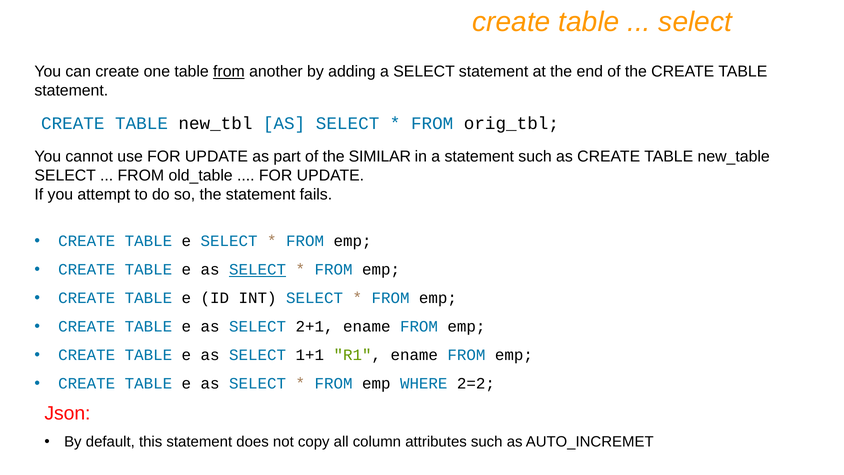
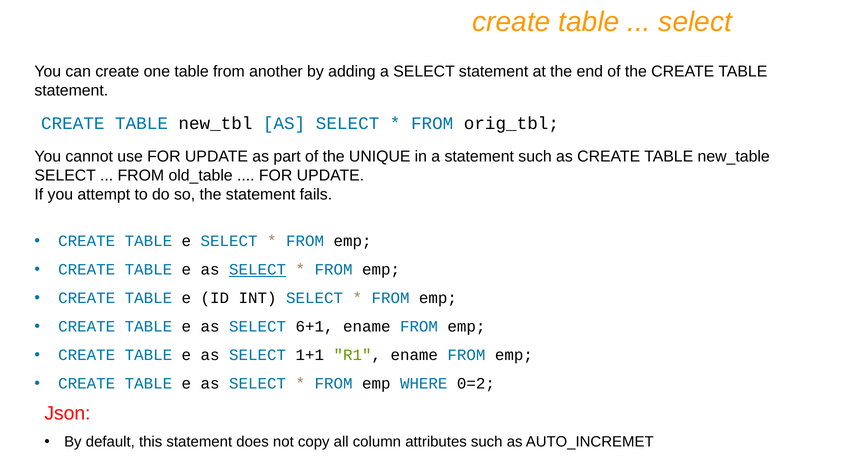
from at (229, 72) underline: present -> none
SIMILAR: SIMILAR -> UNIQUE
2+1: 2+1 -> 6+1
2=2: 2=2 -> 0=2
